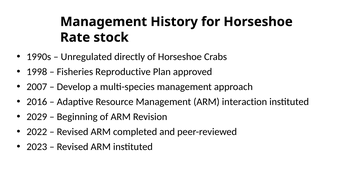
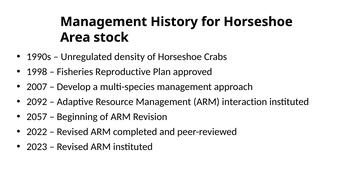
Rate: Rate -> Area
directly: directly -> density
2016: 2016 -> 2092
2029: 2029 -> 2057
